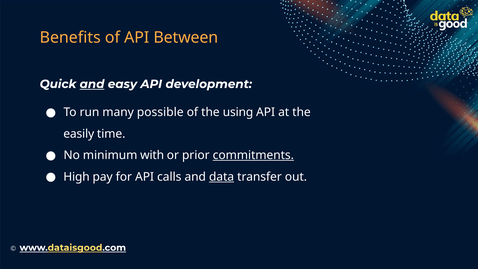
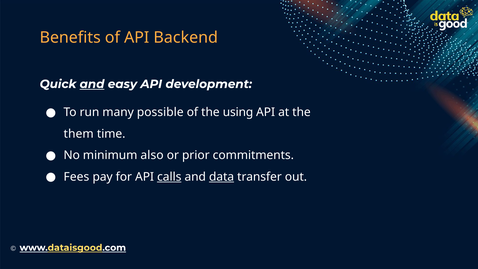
Between: Between -> Backend
easily: easily -> them
with: with -> also
commitments underline: present -> none
High: High -> Fees
calls underline: none -> present
